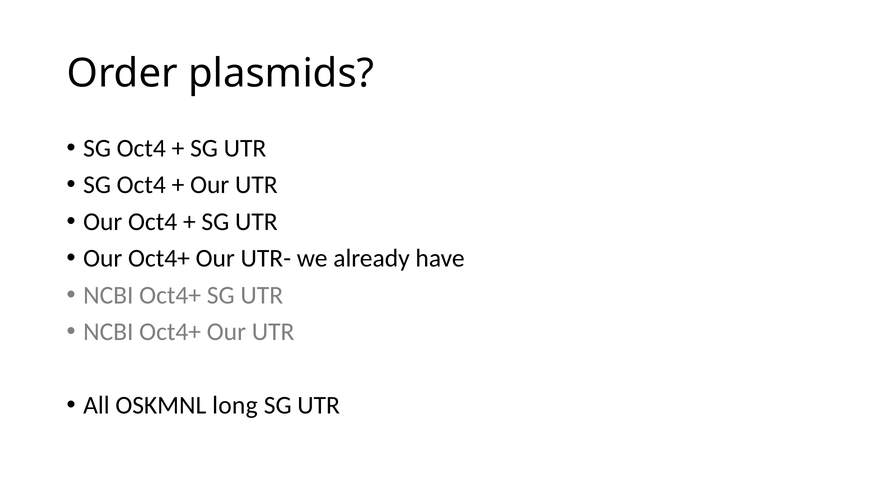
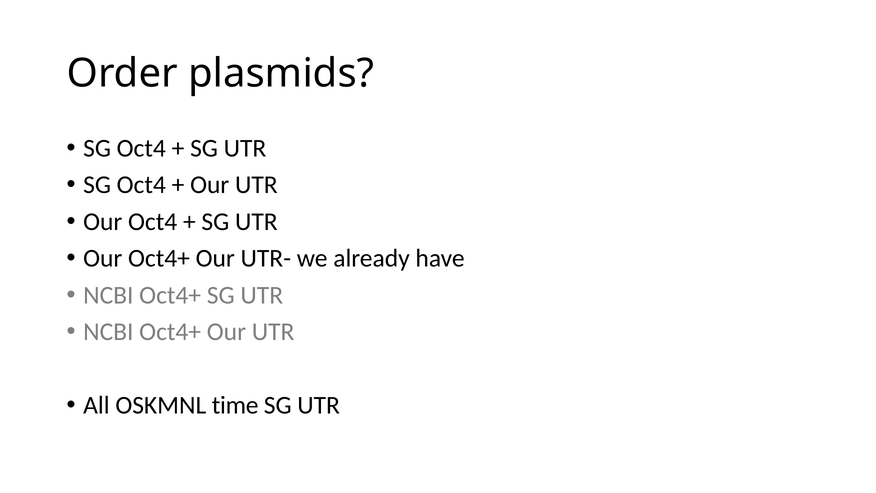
long: long -> time
